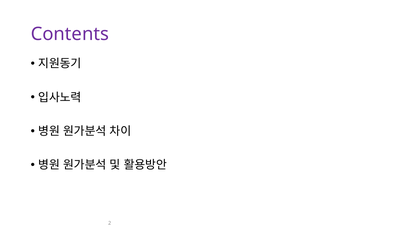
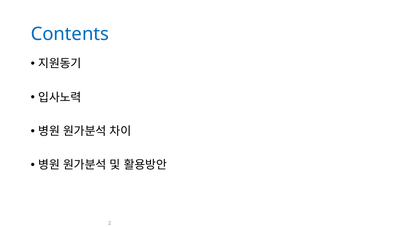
Contents colour: purple -> blue
